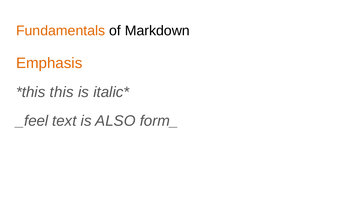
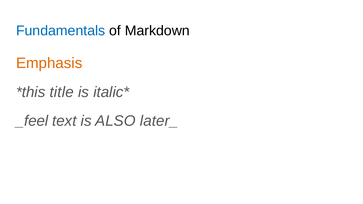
Fundamentals colour: orange -> blue
this: this -> title
form_: form_ -> later_
